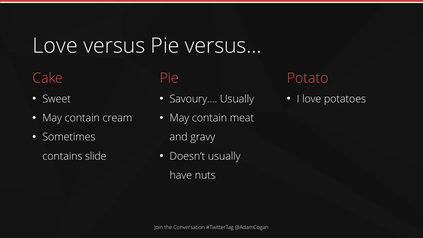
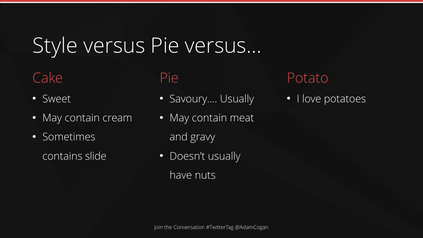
Love at (55, 46): Love -> Style
